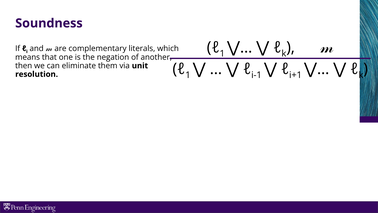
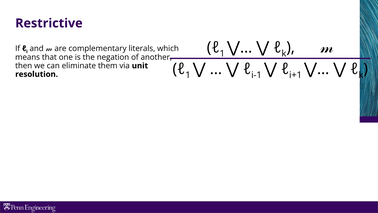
Soundness: Soundness -> Restrictive
